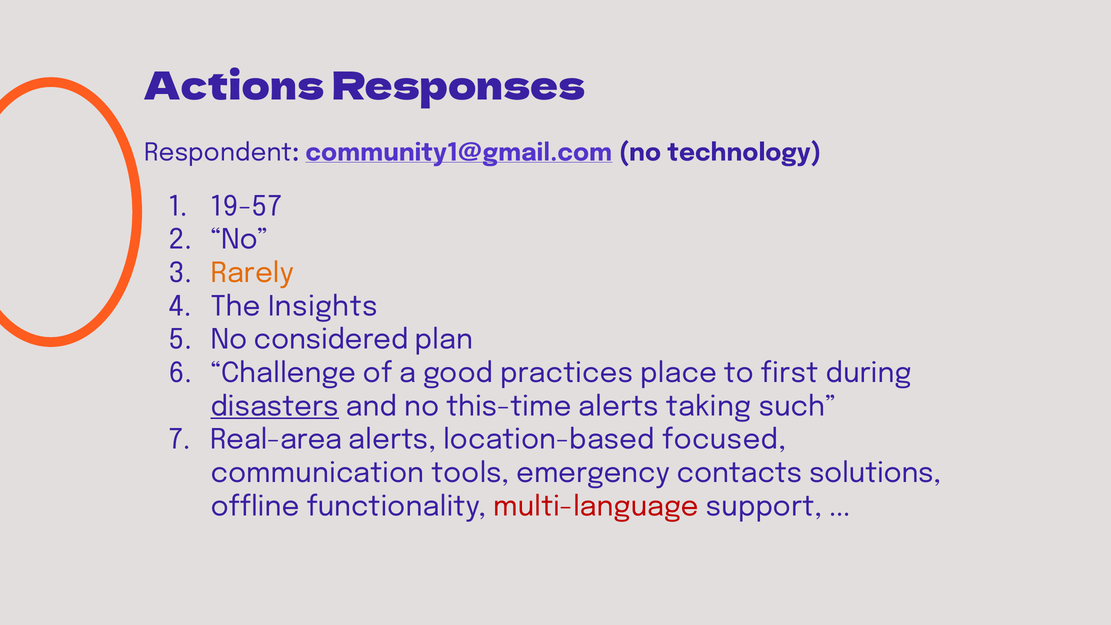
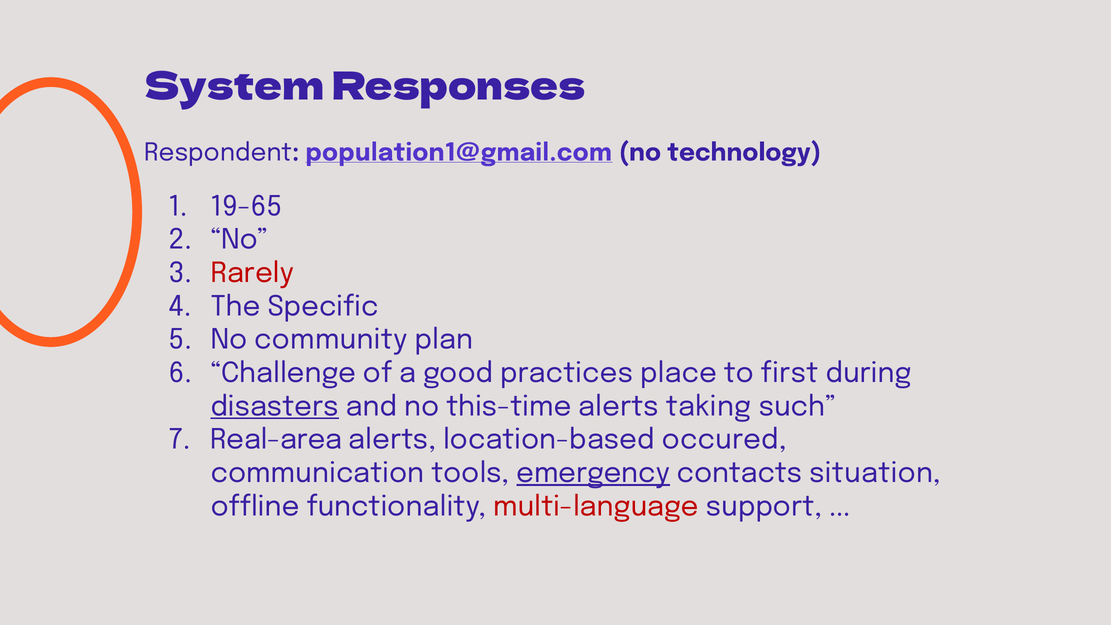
Actions: Actions -> System
community1@gmail.com: community1@gmail.com -> population1@gmail.com
19-57: 19-57 -> 19-65
Rarely colour: orange -> red
Insights: Insights -> Specific
considered: considered -> community
focused: focused -> occured
emergency underline: none -> present
solutions: solutions -> situation
